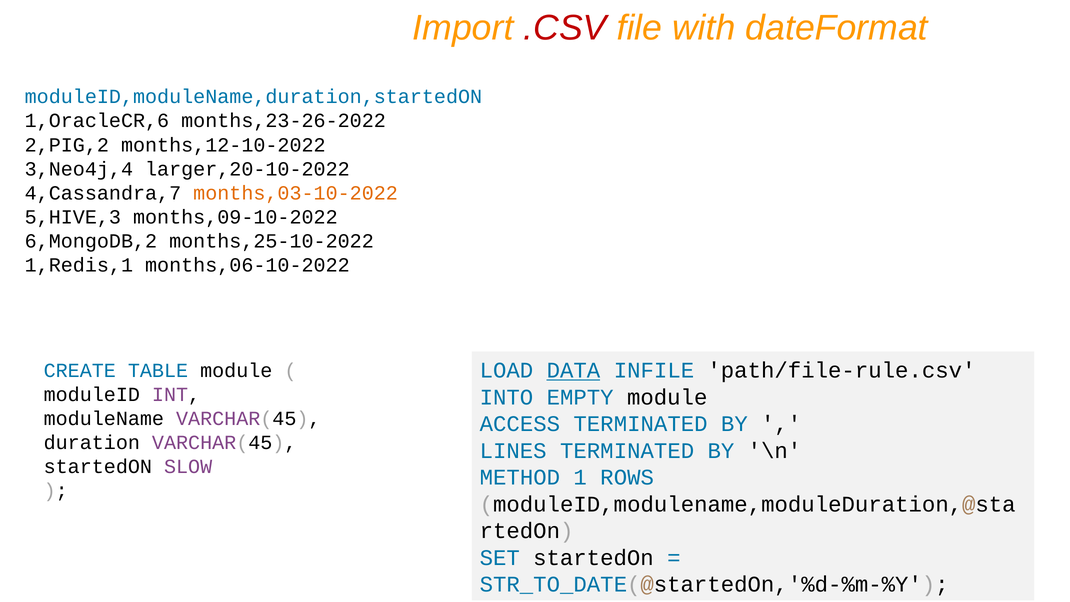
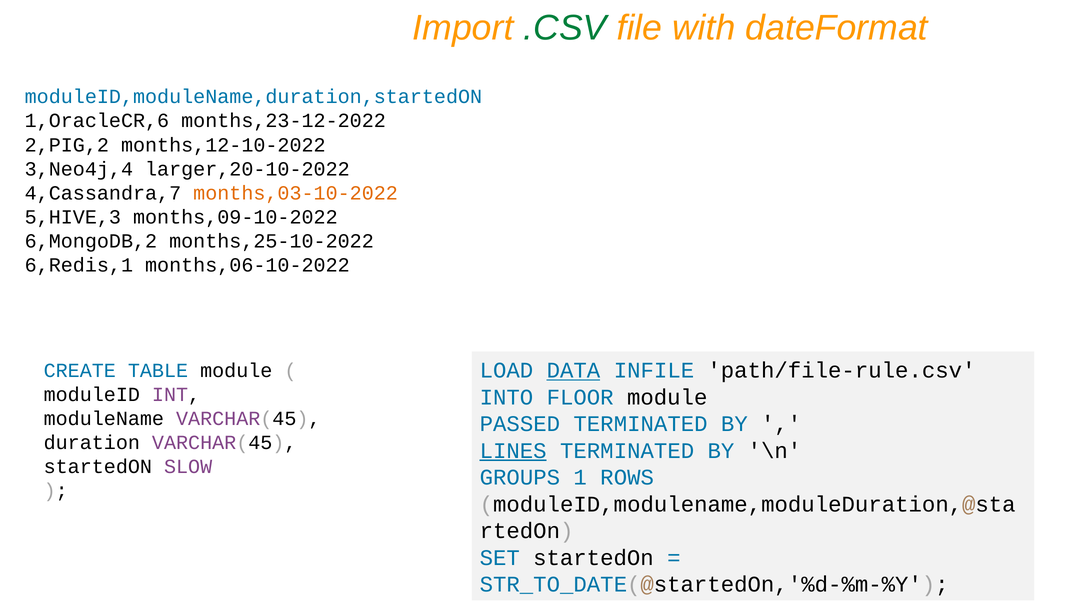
.CSV colour: red -> green
months,23-26-2022: months,23-26-2022 -> months,23-12-2022
1,Redis,1: 1,Redis,1 -> 6,Redis,1
EMPTY: EMPTY -> FLOOR
ACCESS: ACCESS -> PASSED
LINES underline: none -> present
METHOD: METHOD -> GROUPS
